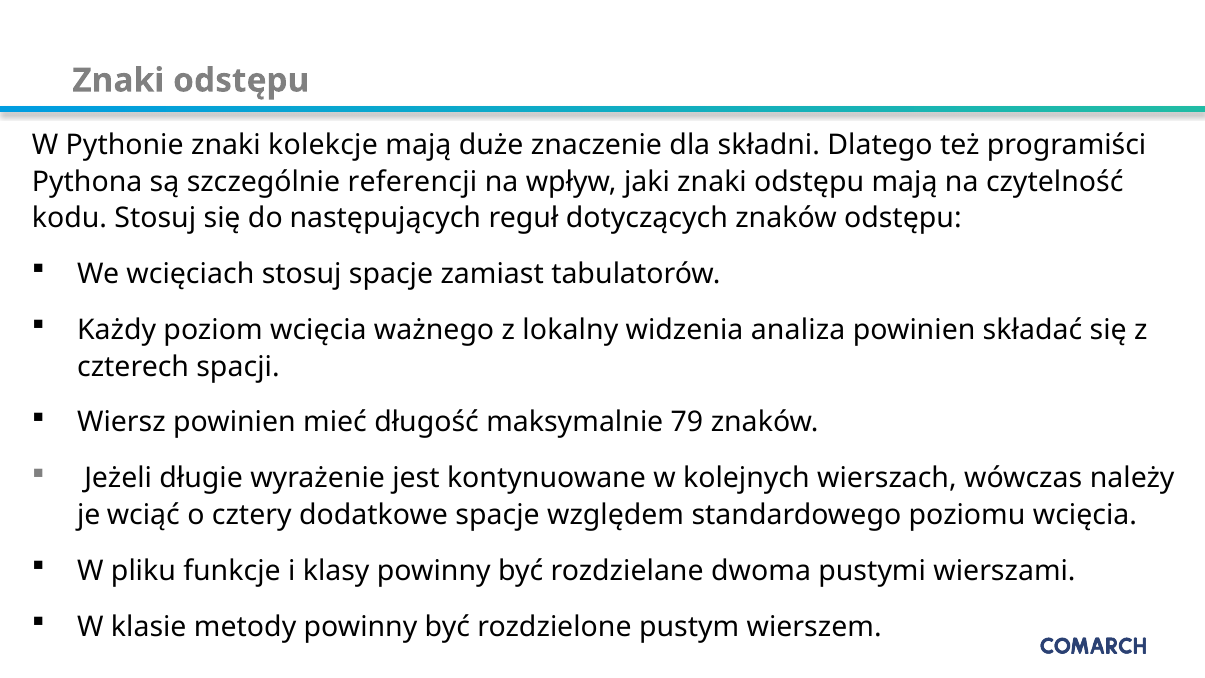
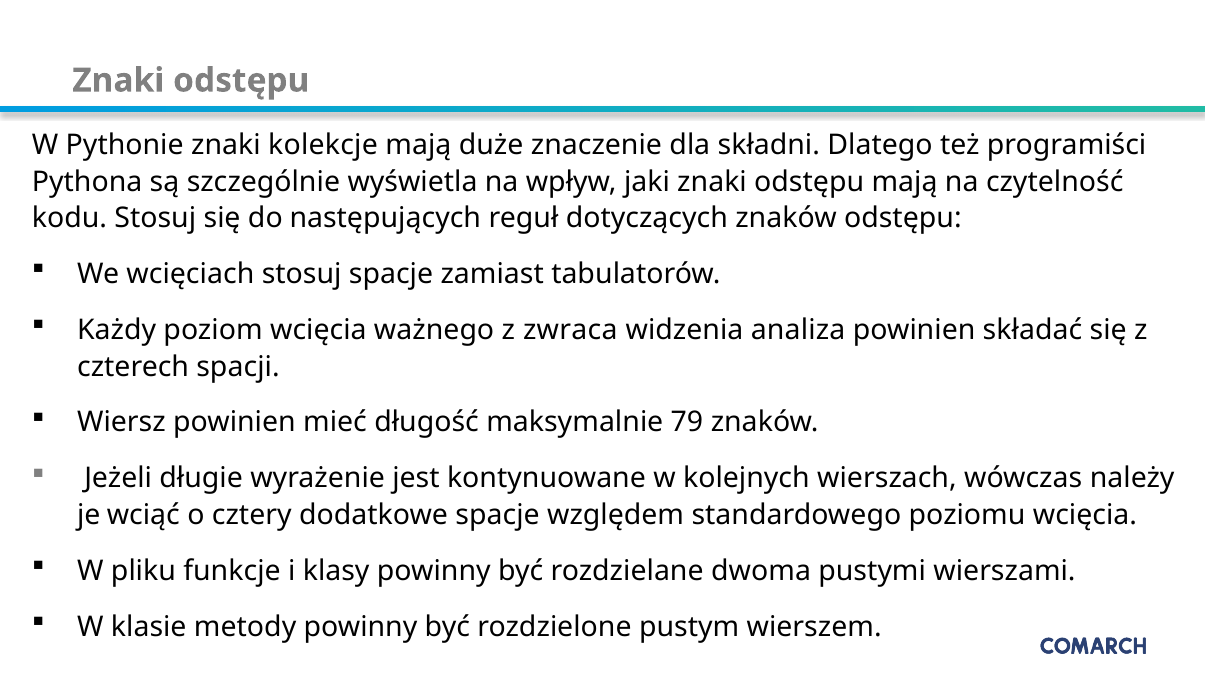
referencji: referencji -> wyświetla
lokalny: lokalny -> zwraca
